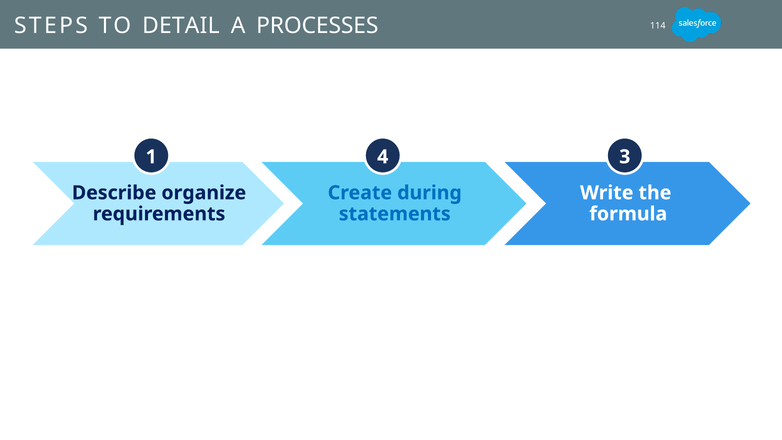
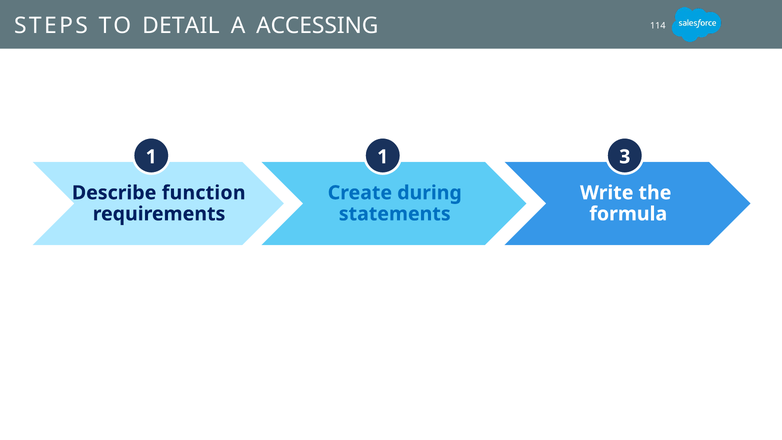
PROCESSES: PROCESSES -> ACCESSING
1 4: 4 -> 1
organize: organize -> function
